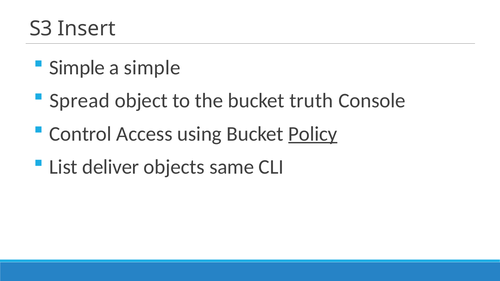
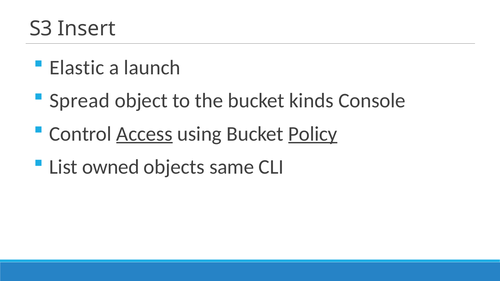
Simple at (77, 68): Simple -> Elastic
a simple: simple -> launch
truth: truth -> kinds
Access underline: none -> present
deliver: deliver -> owned
